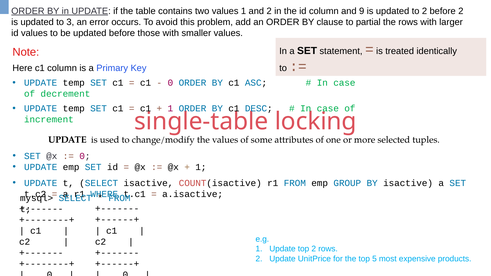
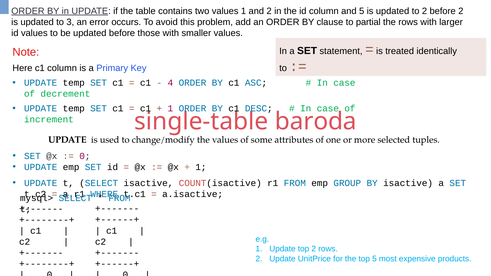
and 9: 9 -> 5
0 at (170, 83): 0 -> 4
locking: locking -> baroda
